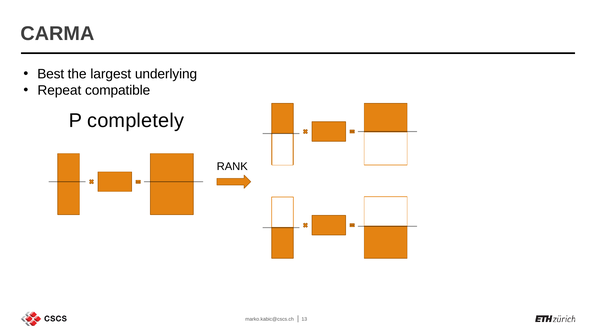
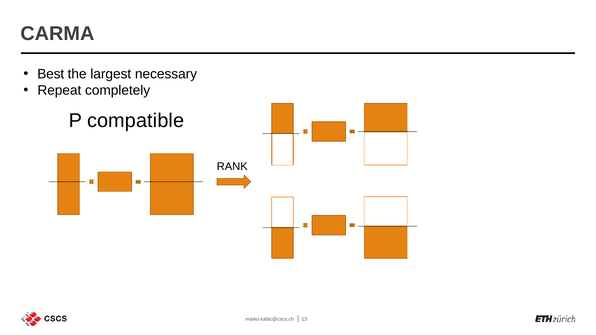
underlying: underlying -> necessary
compatible: compatible -> completely
completely: completely -> compatible
